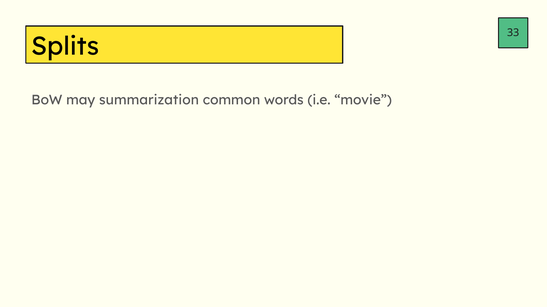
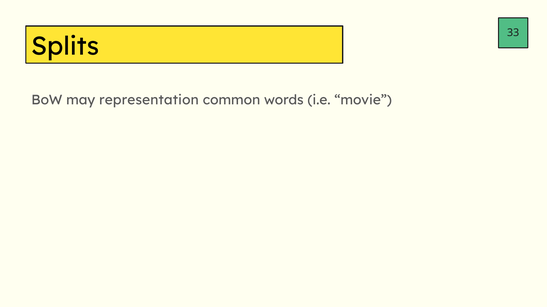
summarization: summarization -> representation
